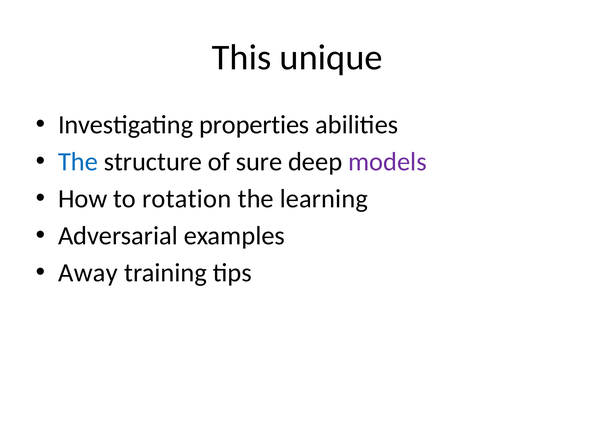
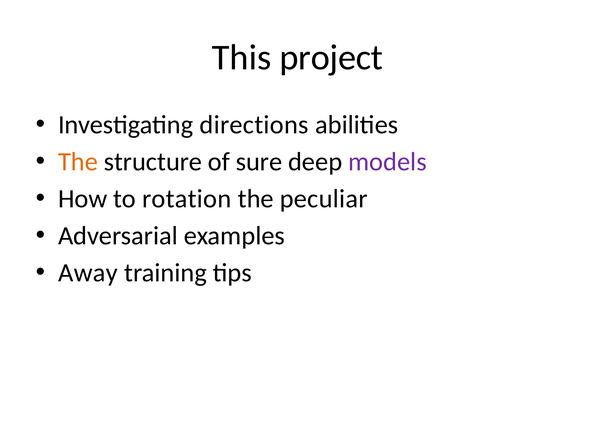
unique: unique -> project
properties: properties -> directions
The at (78, 162) colour: blue -> orange
learning: learning -> peculiar
